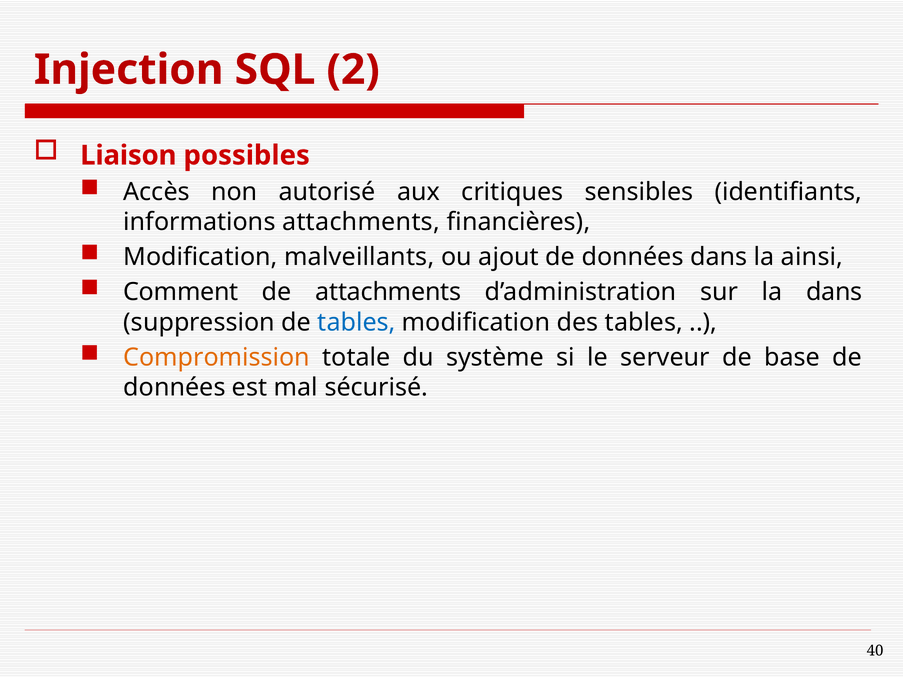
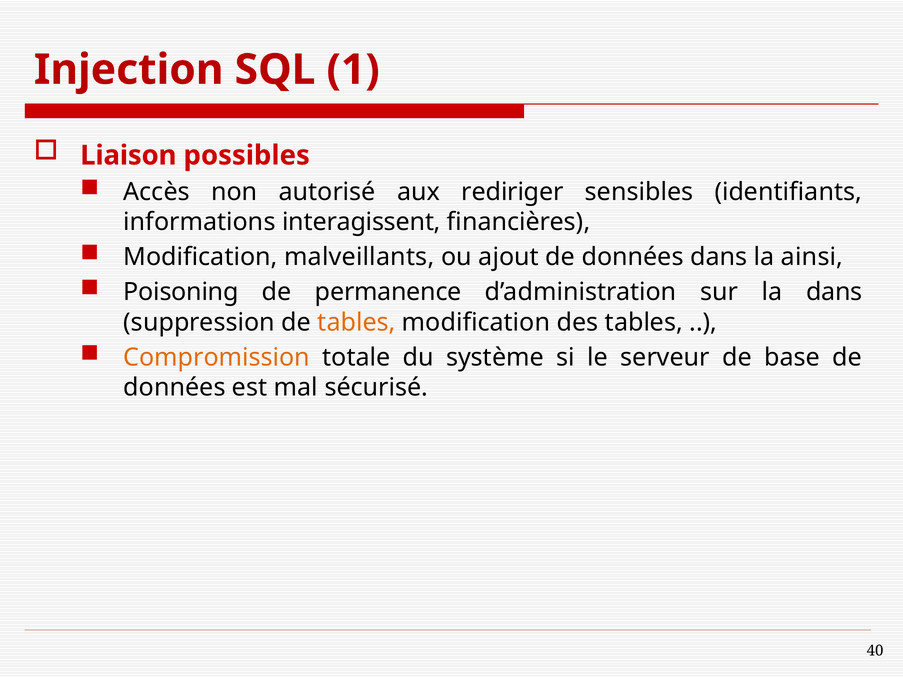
2: 2 -> 1
critiques: critiques -> rediriger
informations attachments: attachments -> interagissent
Comment: Comment -> Poisoning
de attachments: attachments -> permanence
tables at (356, 322) colour: blue -> orange
